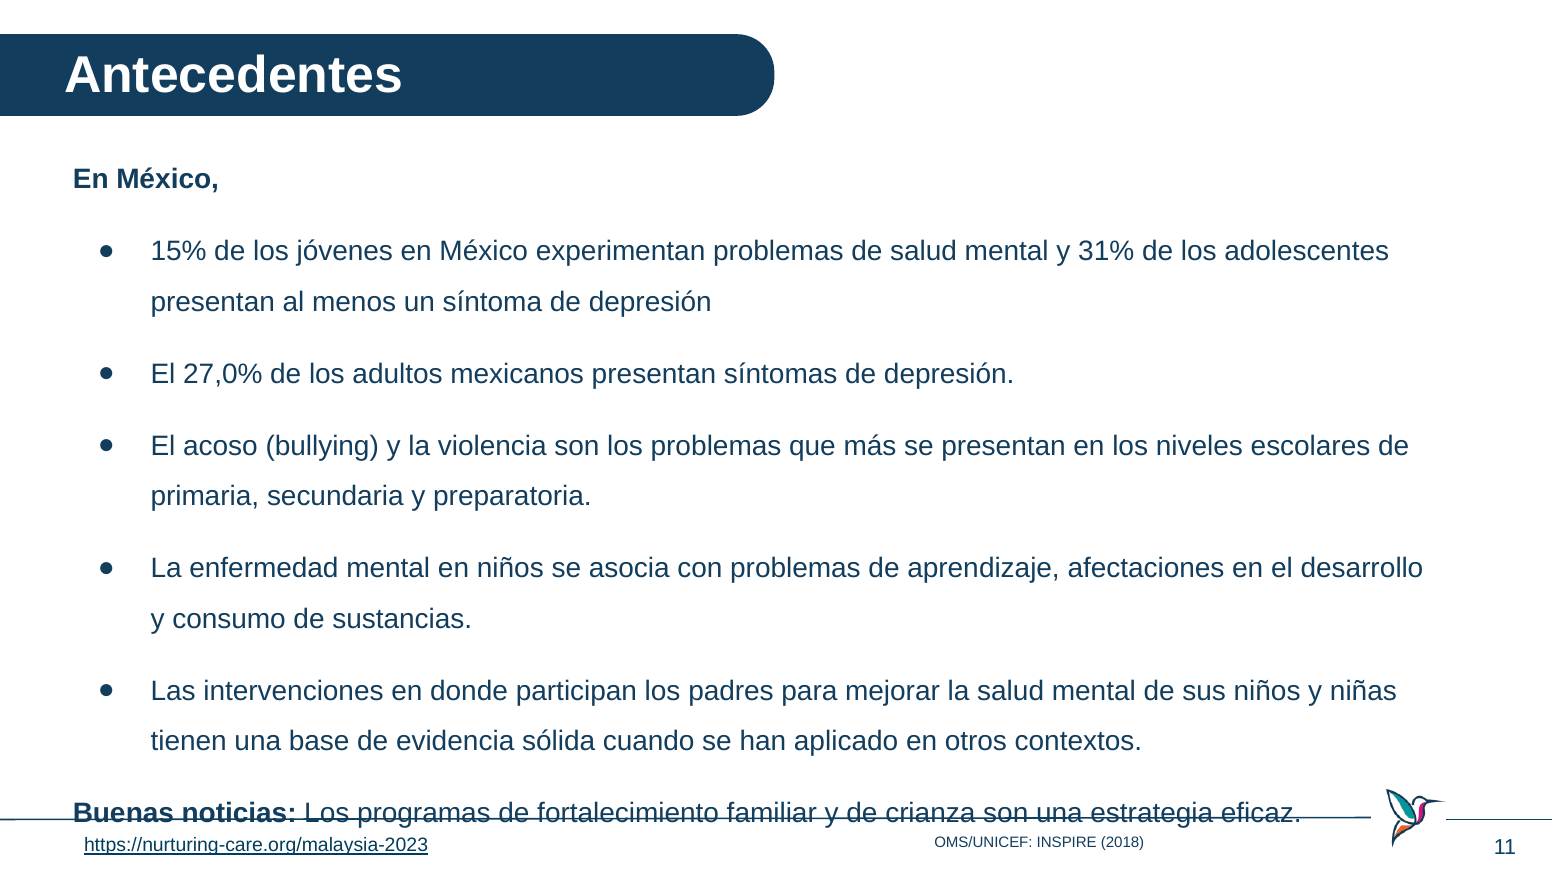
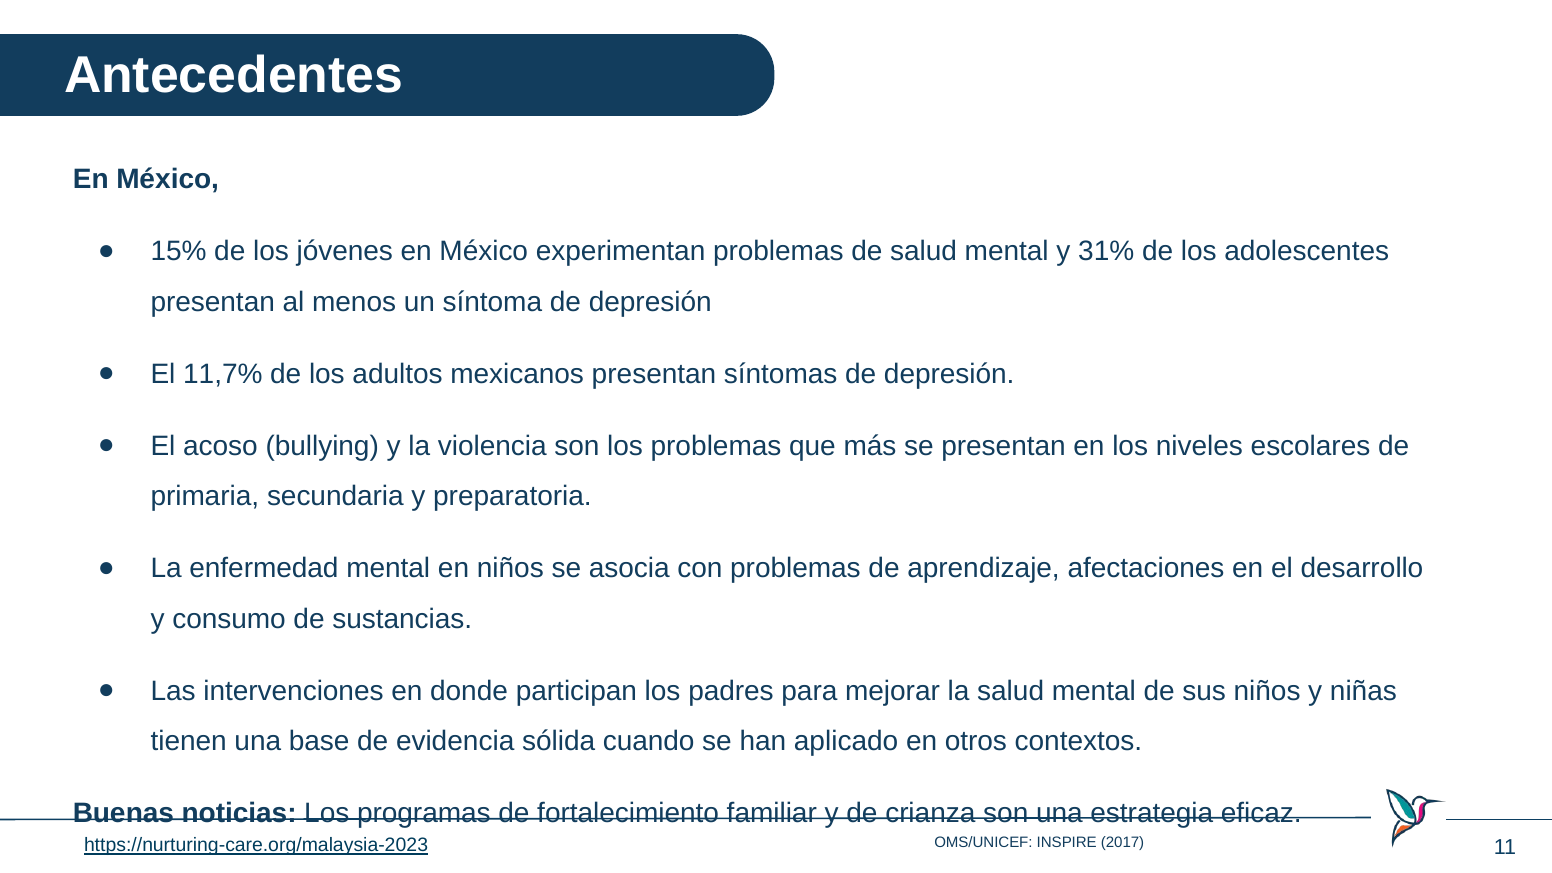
27,0%: 27,0% -> 11,7%
2018: 2018 -> 2017
